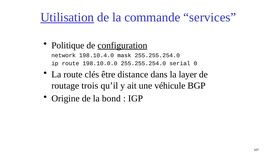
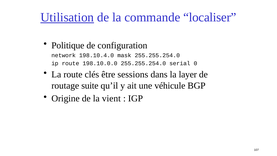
services: services -> localiser
configuration underline: present -> none
distance: distance -> sessions
trois: trois -> suite
bond: bond -> vient
